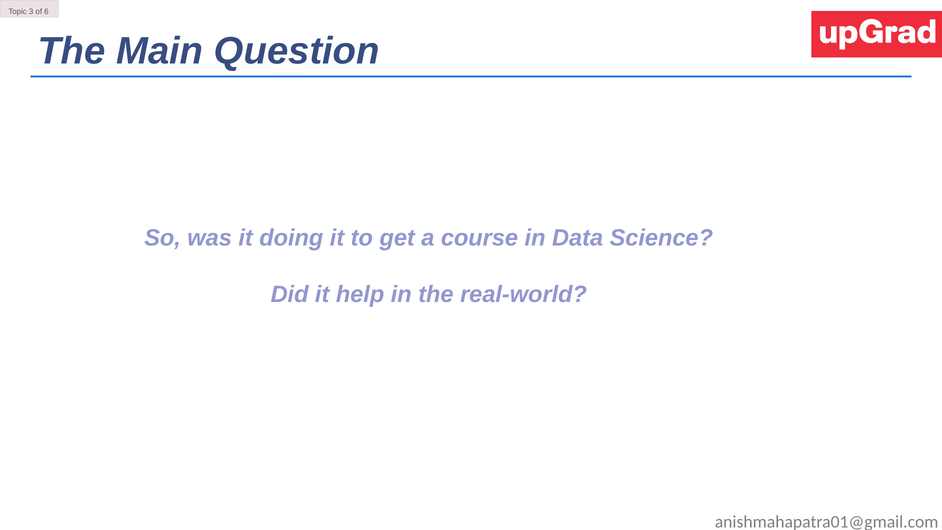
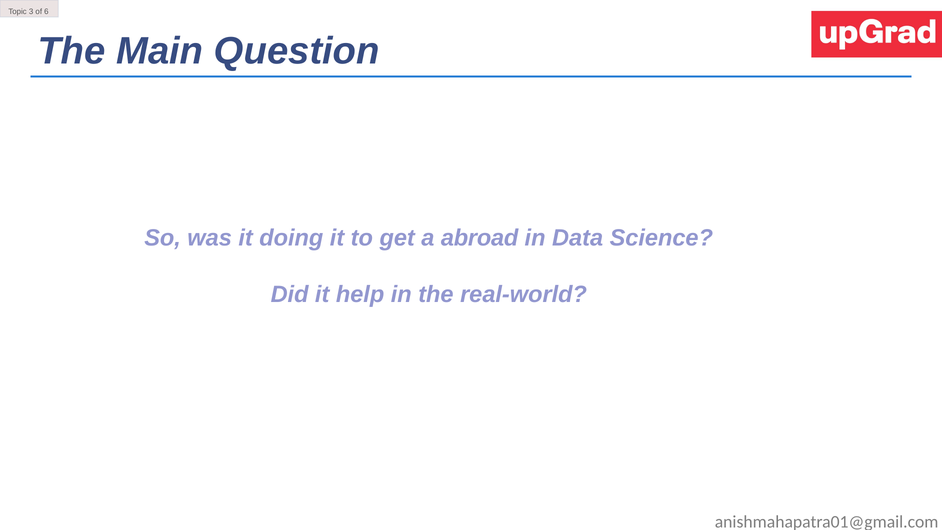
course: course -> abroad
